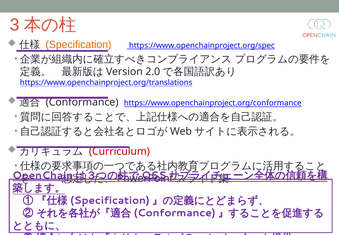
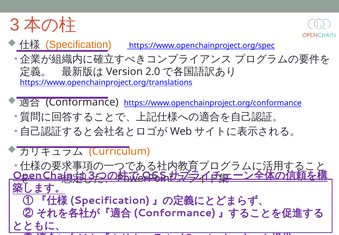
Curriculum colour: red -> orange
